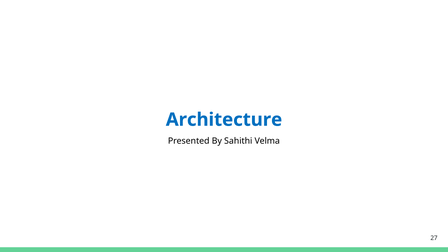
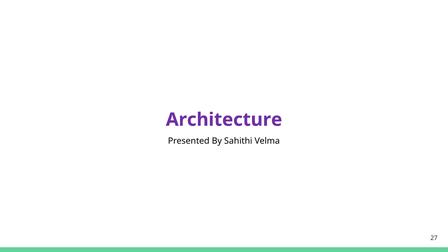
Architecture colour: blue -> purple
